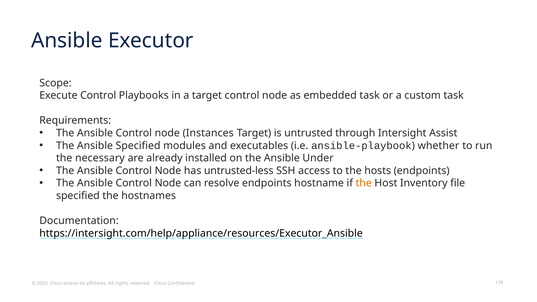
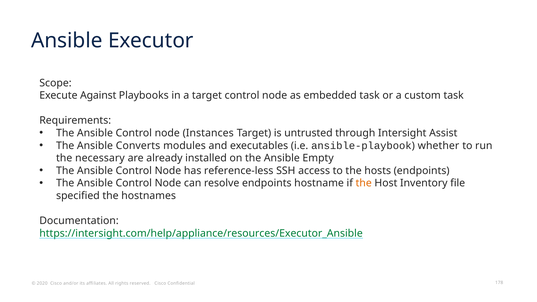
Execute Control: Control -> Against
Ansible Specified: Specified -> Converts
Under: Under -> Empty
untrusted-less: untrusted-less -> reference-less
https://intersight.com/help/appliance/resources/Executor_Ansible colour: black -> green
